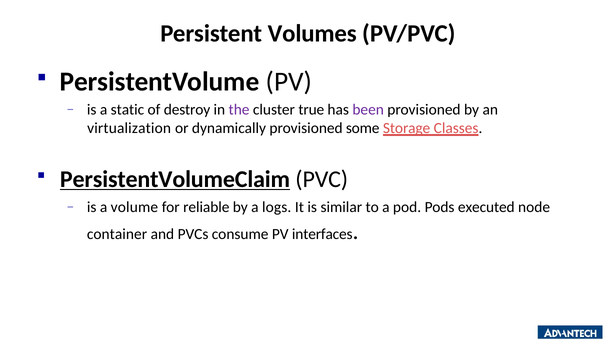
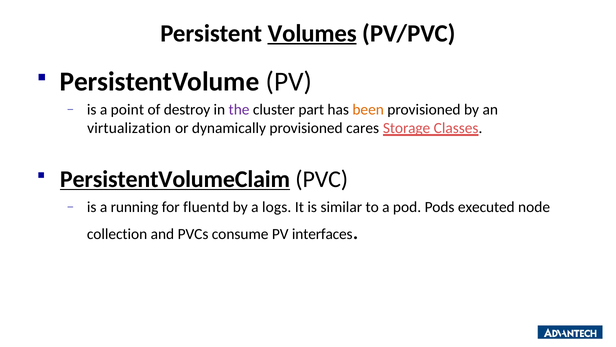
Volumes underline: none -> present
static: static -> point
true: true -> part
been colour: purple -> orange
some: some -> cares
volume: volume -> running
reliable: reliable -> fluentd
container: container -> collection
